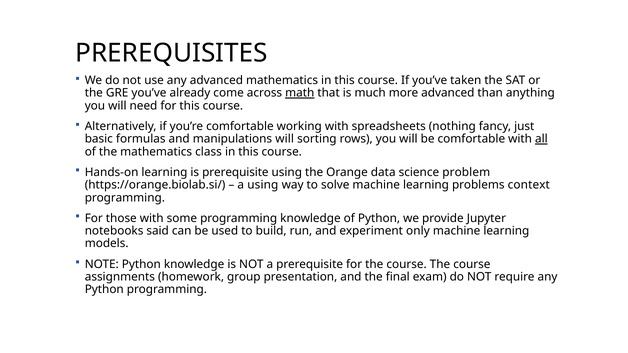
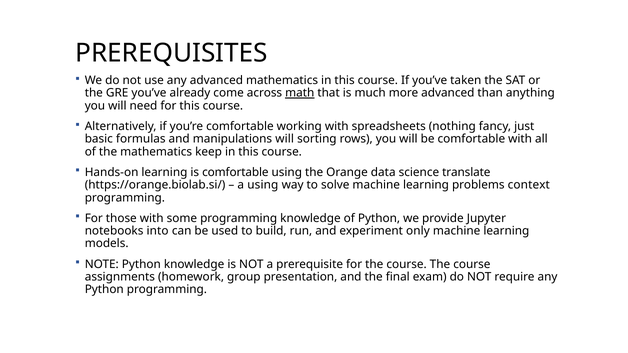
all underline: present -> none
class: class -> keep
is prerequisite: prerequisite -> comfortable
problem: problem -> translate
said: said -> into
